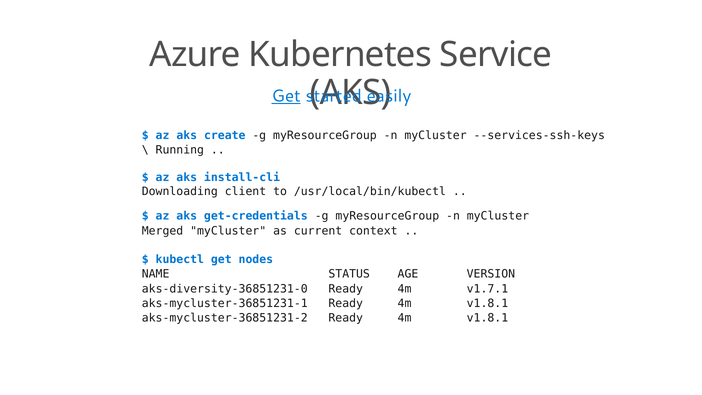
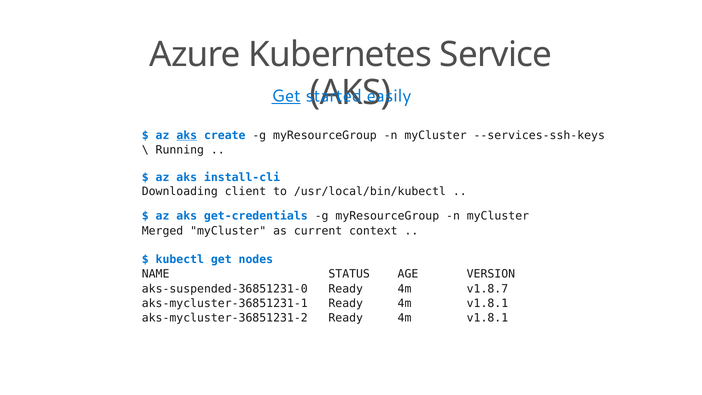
aks at (187, 135) underline: none -> present
aks-diversity-36851231-0: aks-diversity-36851231-0 -> aks-suspended-36851231-0
v1.7.1: v1.7.1 -> v1.8.7
